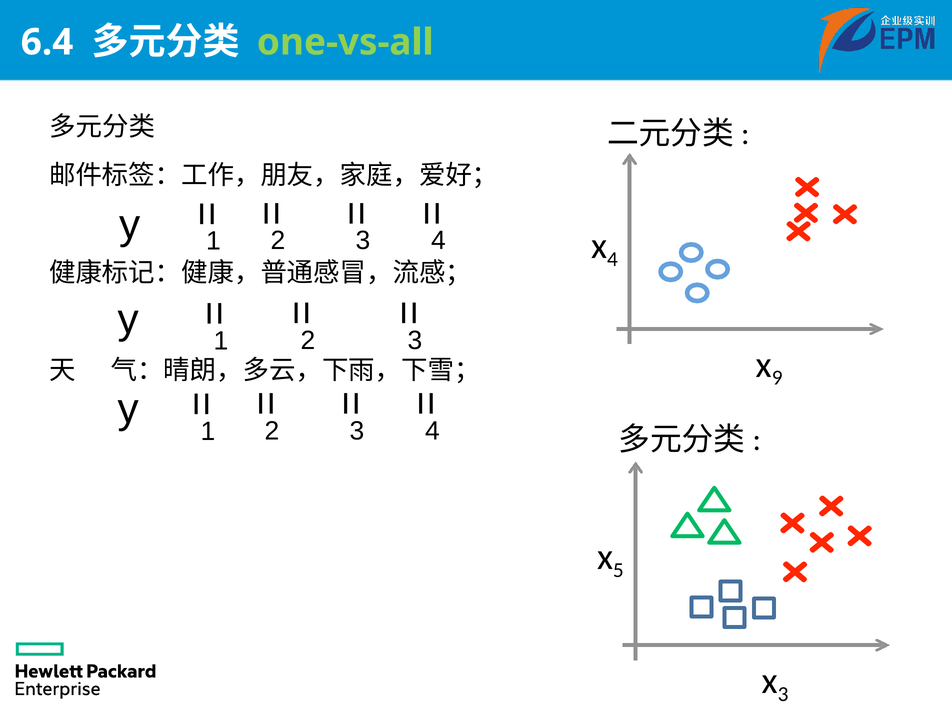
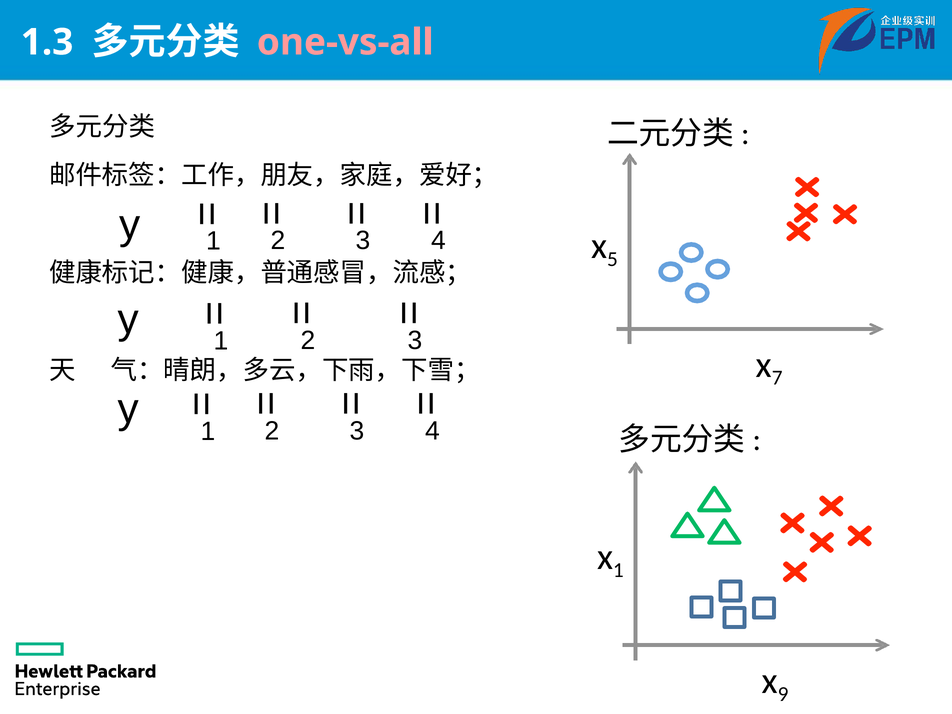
6.4: 6.4 -> 1.3
one-vs-all colour: light green -> pink
4 at (612, 259): 4 -> 5
9: 9 -> 7
5 at (618, 570): 5 -> 1
3 at (783, 694): 3 -> 9
